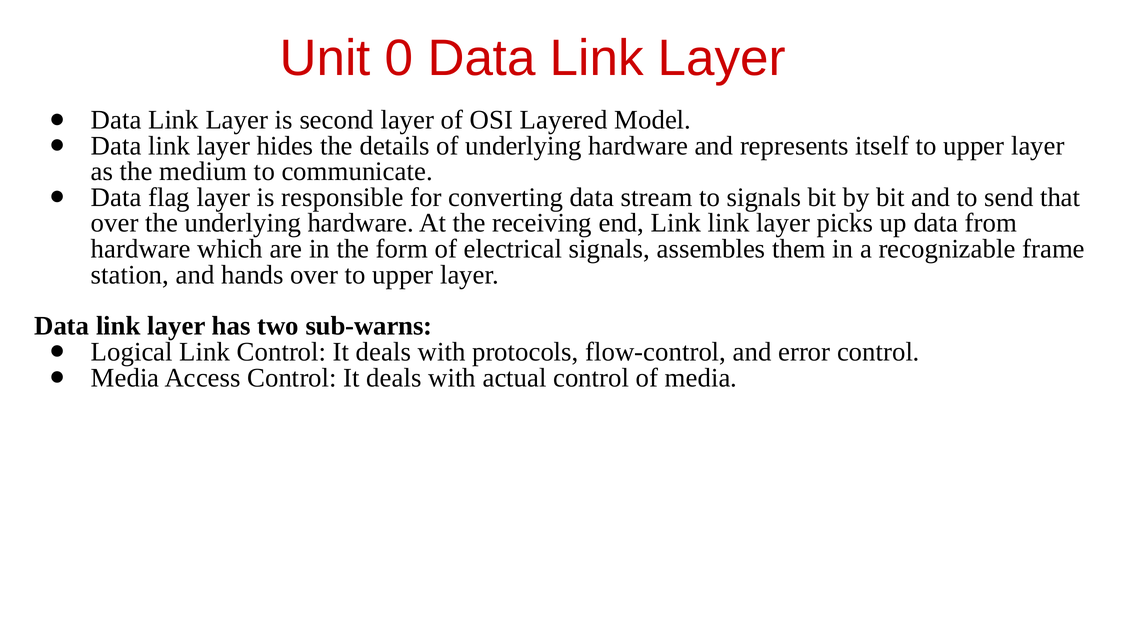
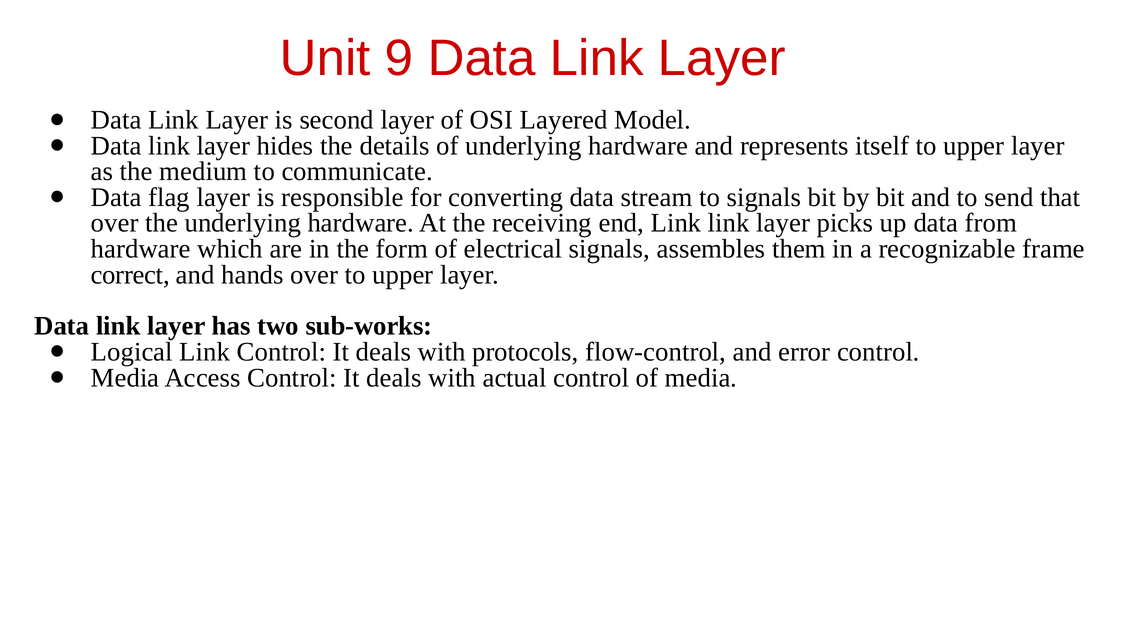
0: 0 -> 9
station: station -> correct
sub-warns: sub-warns -> sub-works
